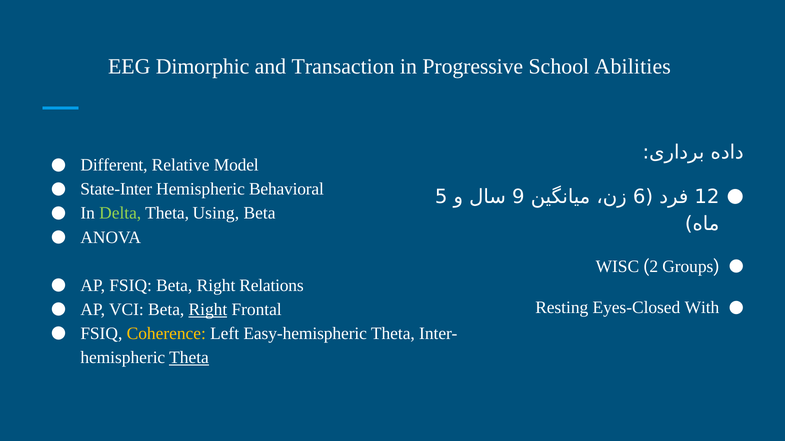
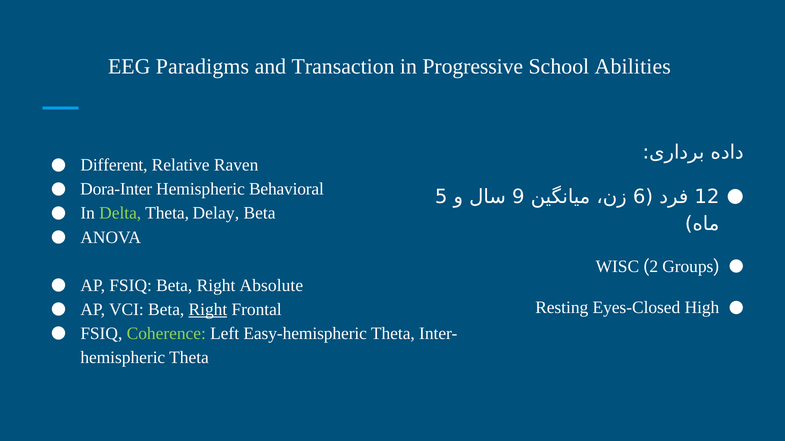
Dimorphic: Dimorphic -> Paradigms
Model: Model -> Raven
State-Inter: State-Inter -> Dora-Inter
Using: Using -> Delay
Relations: Relations -> Absolute
With: With -> High
Coherence colour: yellow -> light green
Theta at (189, 358) underline: present -> none
